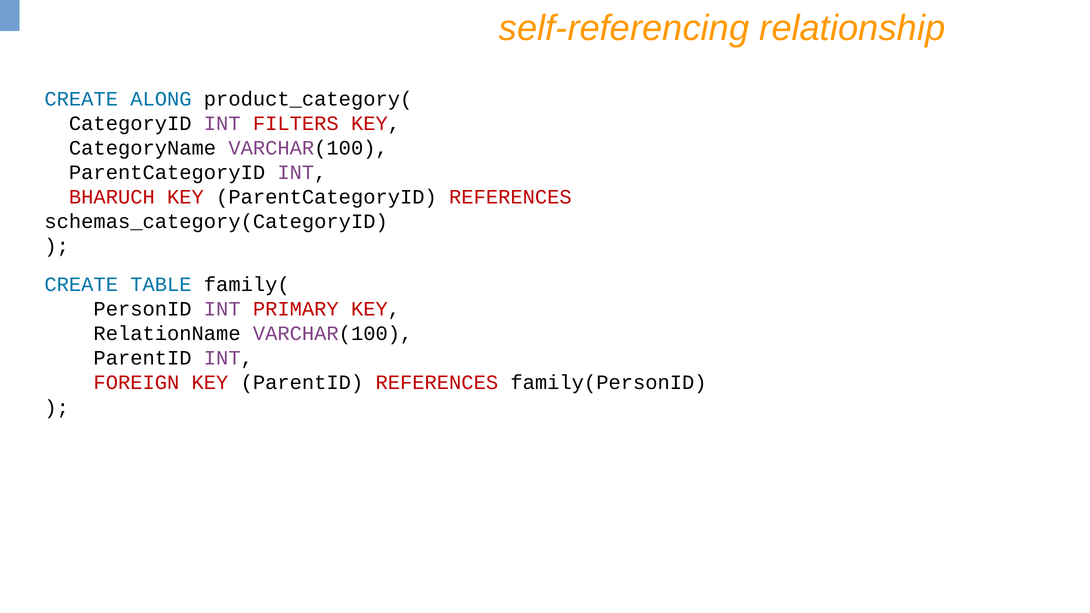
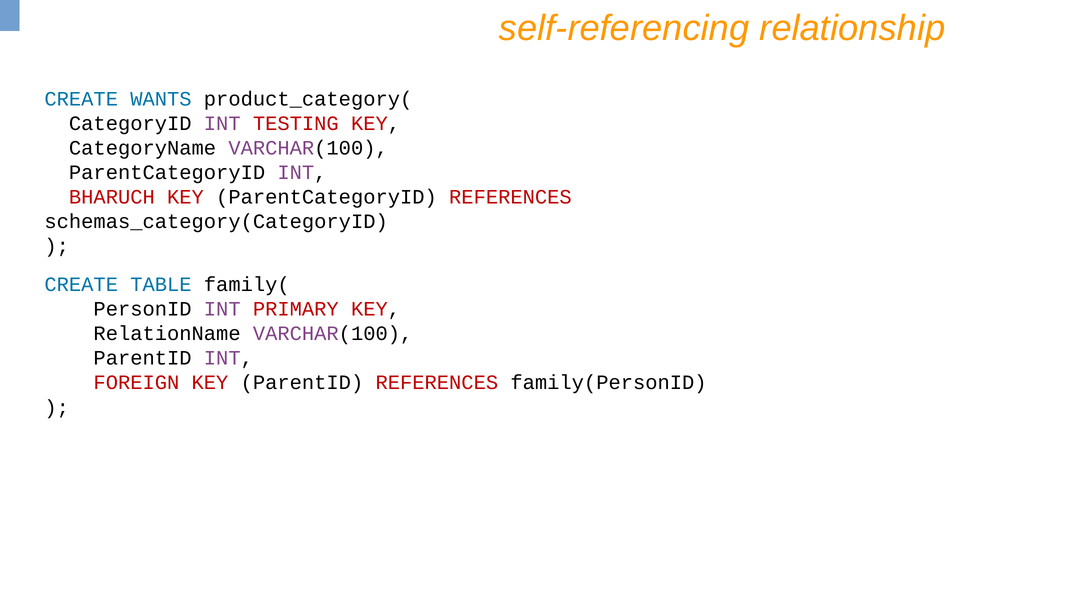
ALONG: ALONG -> WANTS
FILTERS: FILTERS -> TESTING
